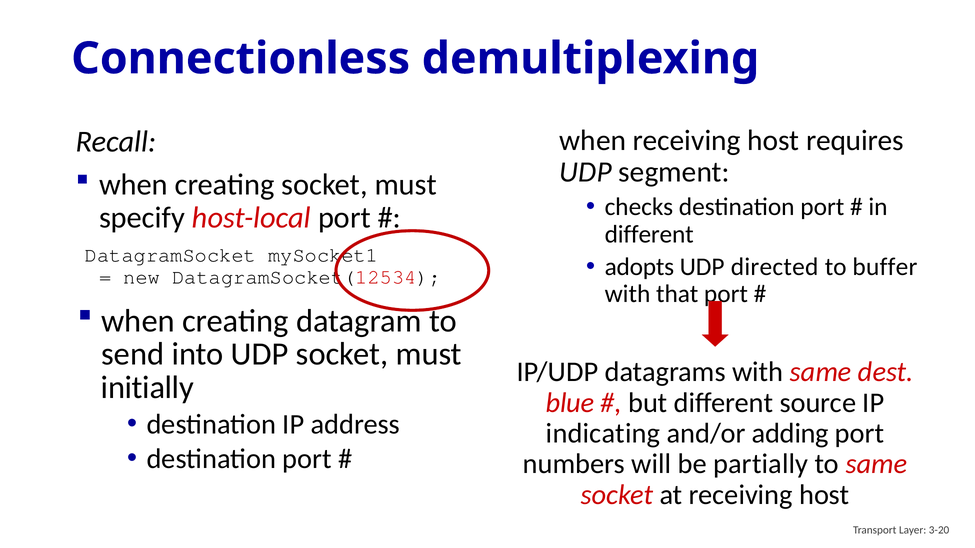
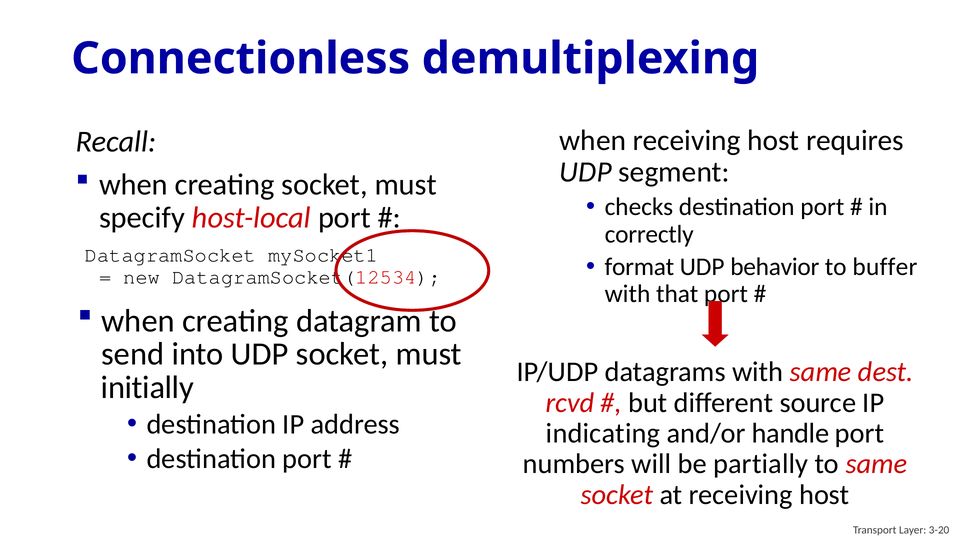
different at (649, 234): different -> correctly
adopts: adopts -> format
directed: directed -> behavior
blue: blue -> rcvd
adding: adding -> handle
